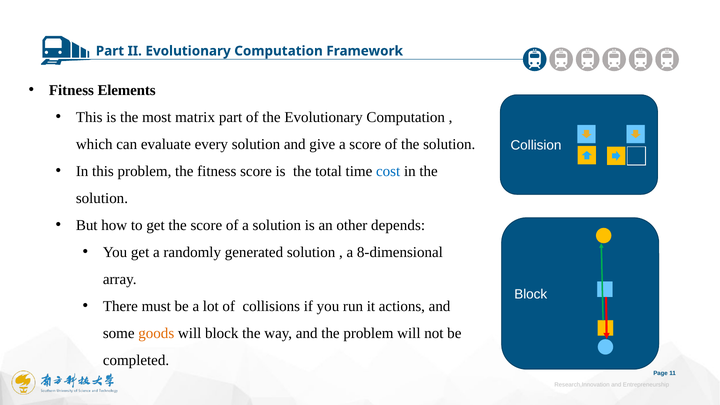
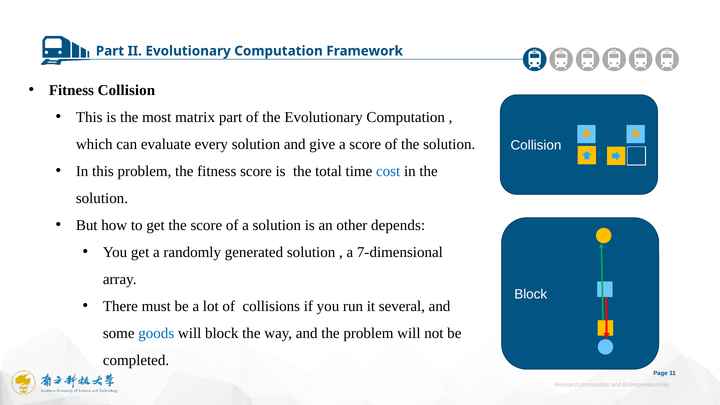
Fitness Elements: Elements -> Collision
8-dimensional: 8-dimensional -> 7-dimensional
actions: actions -> several
goods colour: orange -> blue
